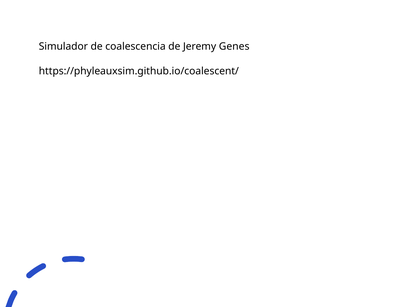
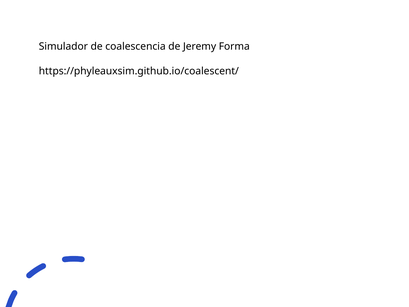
Genes: Genes -> Forma
